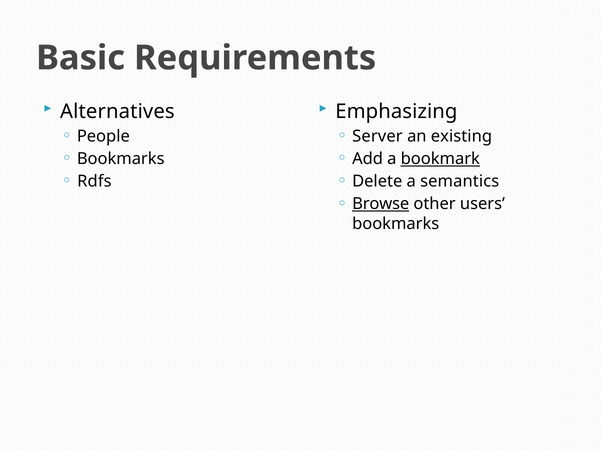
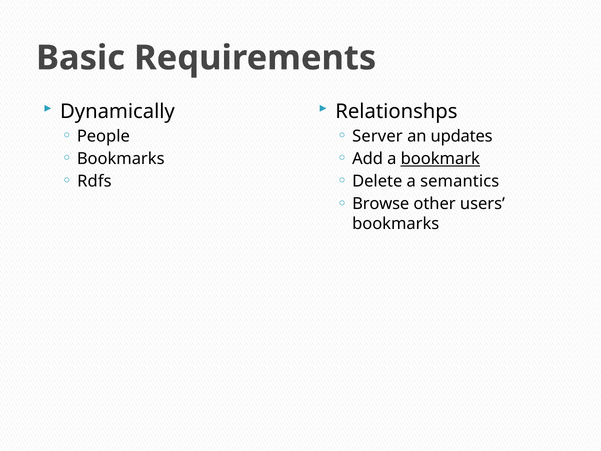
Alternatives: Alternatives -> Dynamically
Emphasizing: Emphasizing -> Relationshps
existing: existing -> updates
Browse underline: present -> none
